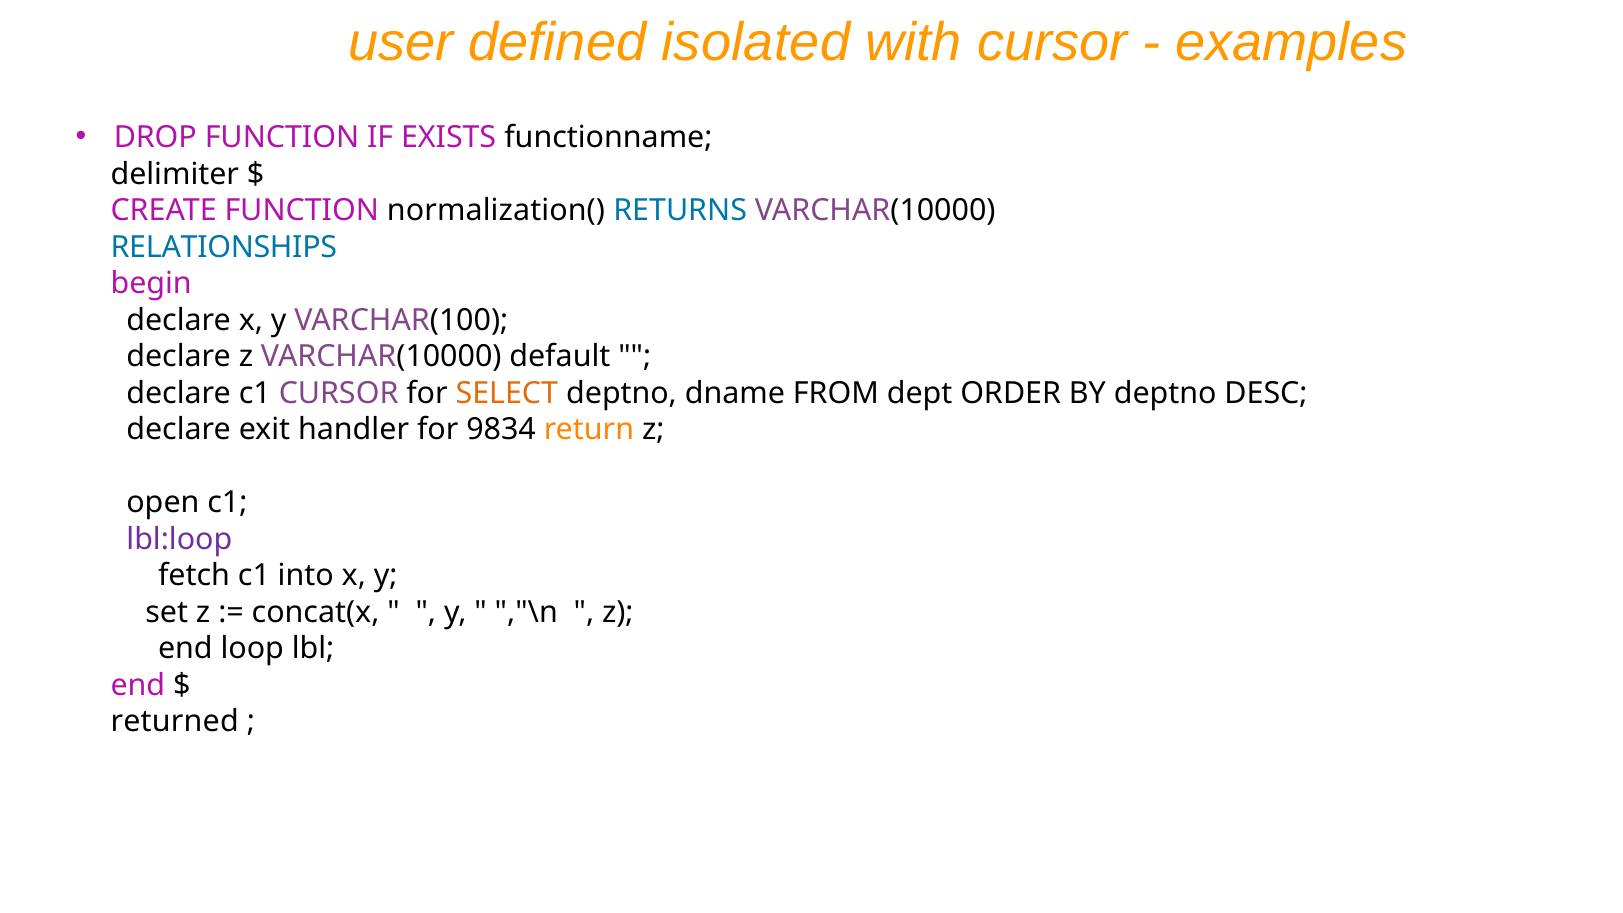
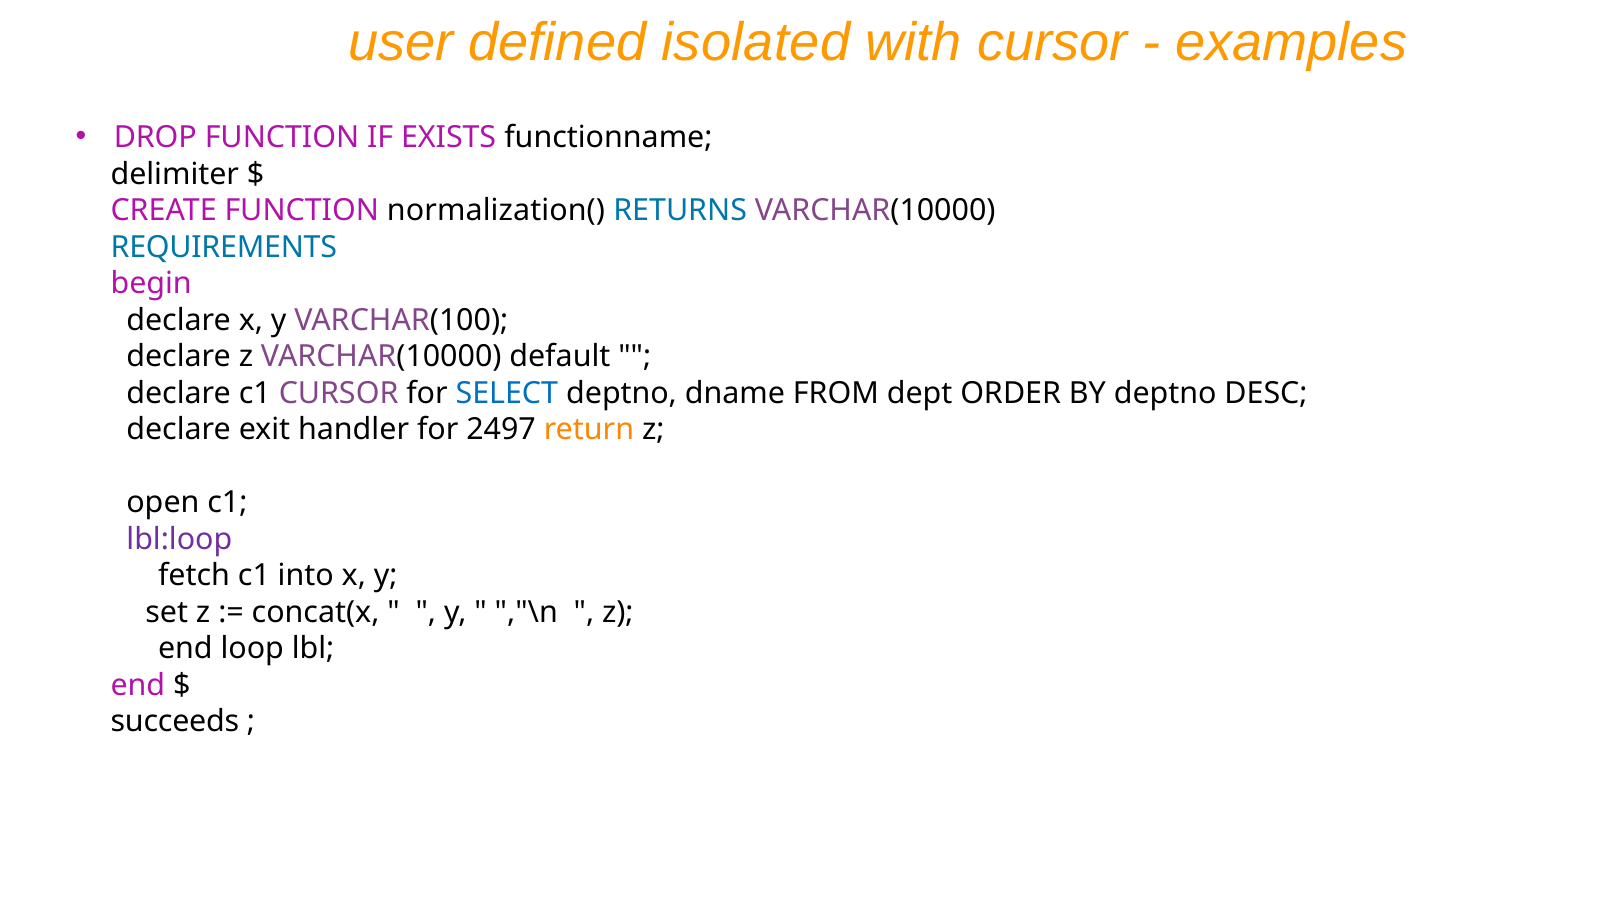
RELATIONSHIPS: RELATIONSHIPS -> REQUIREMENTS
SELECT colour: orange -> blue
9834: 9834 -> 2497
returned: returned -> succeeds
